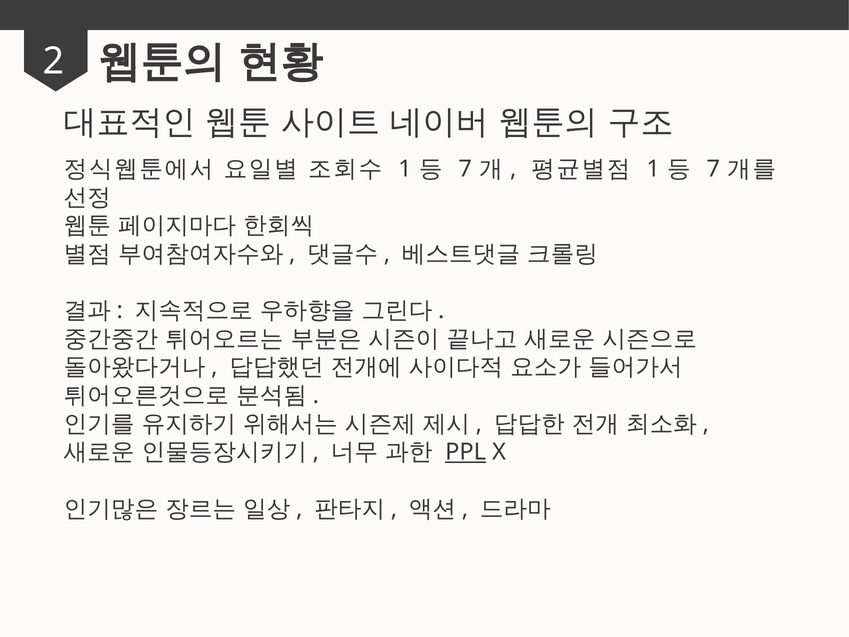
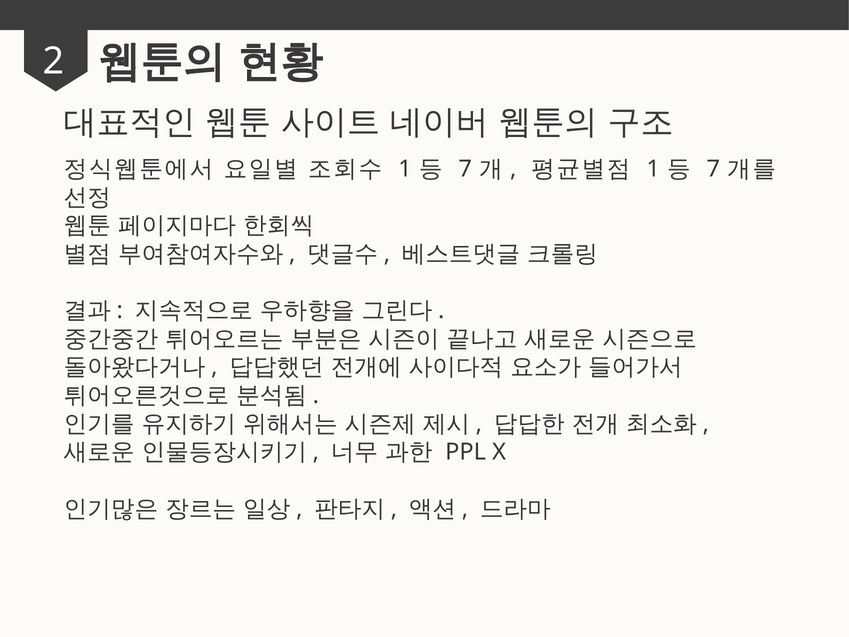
PPL underline: present -> none
